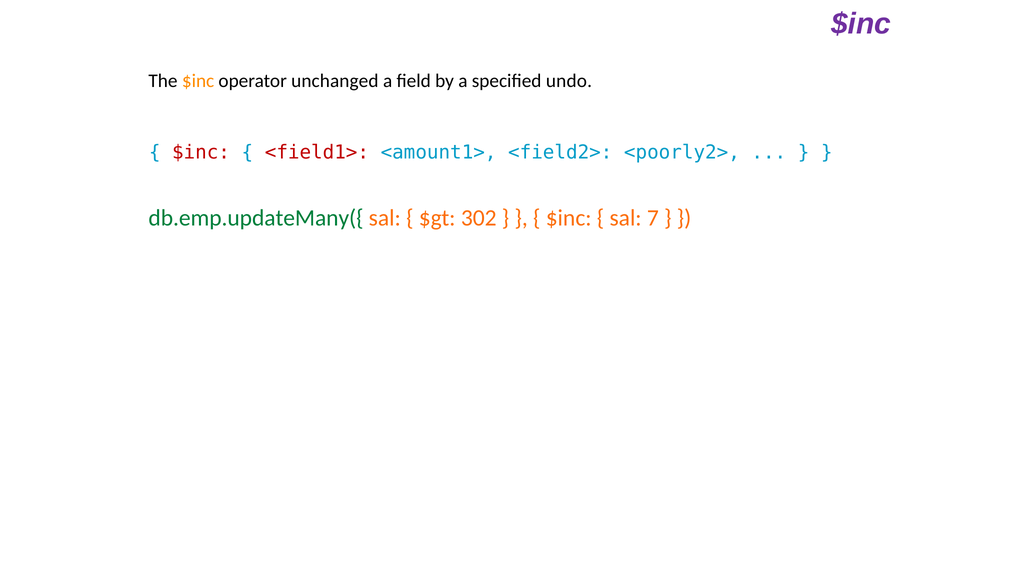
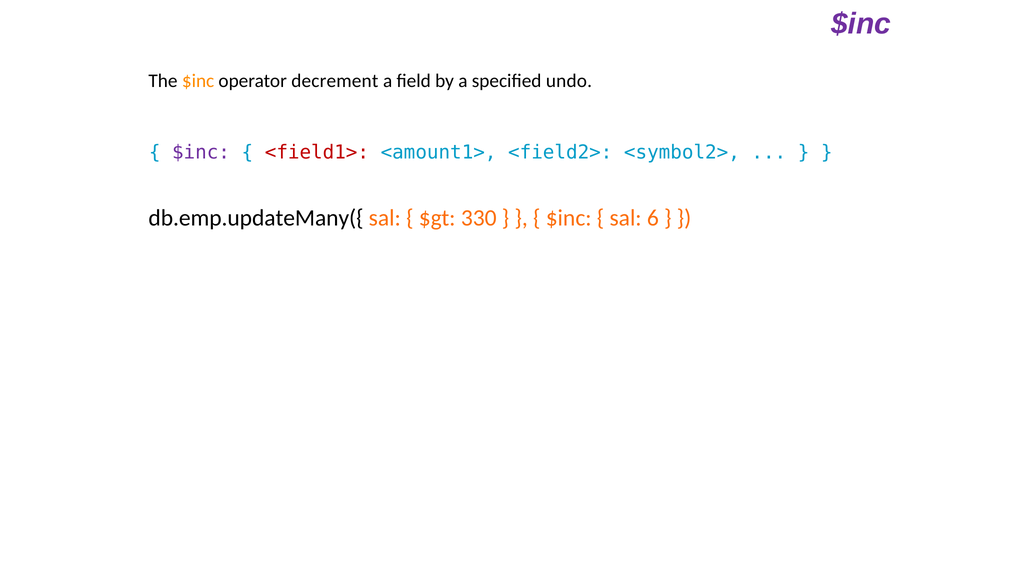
unchanged: unchanged -> decrement
$inc at (201, 152) colour: red -> purple
<poorly2>: <poorly2> -> <symbol2>
db.emp.updateMany({ colour: green -> black
302: 302 -> 330
7: 7 -> 6
